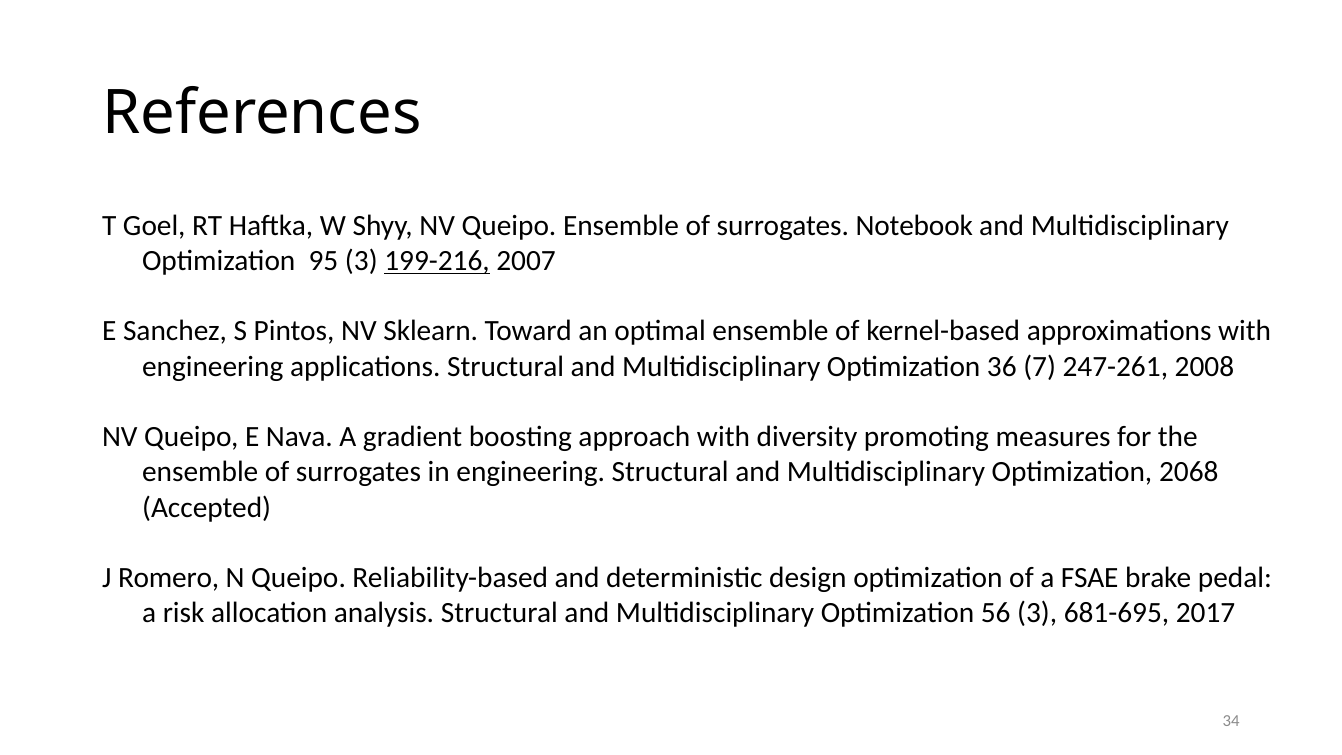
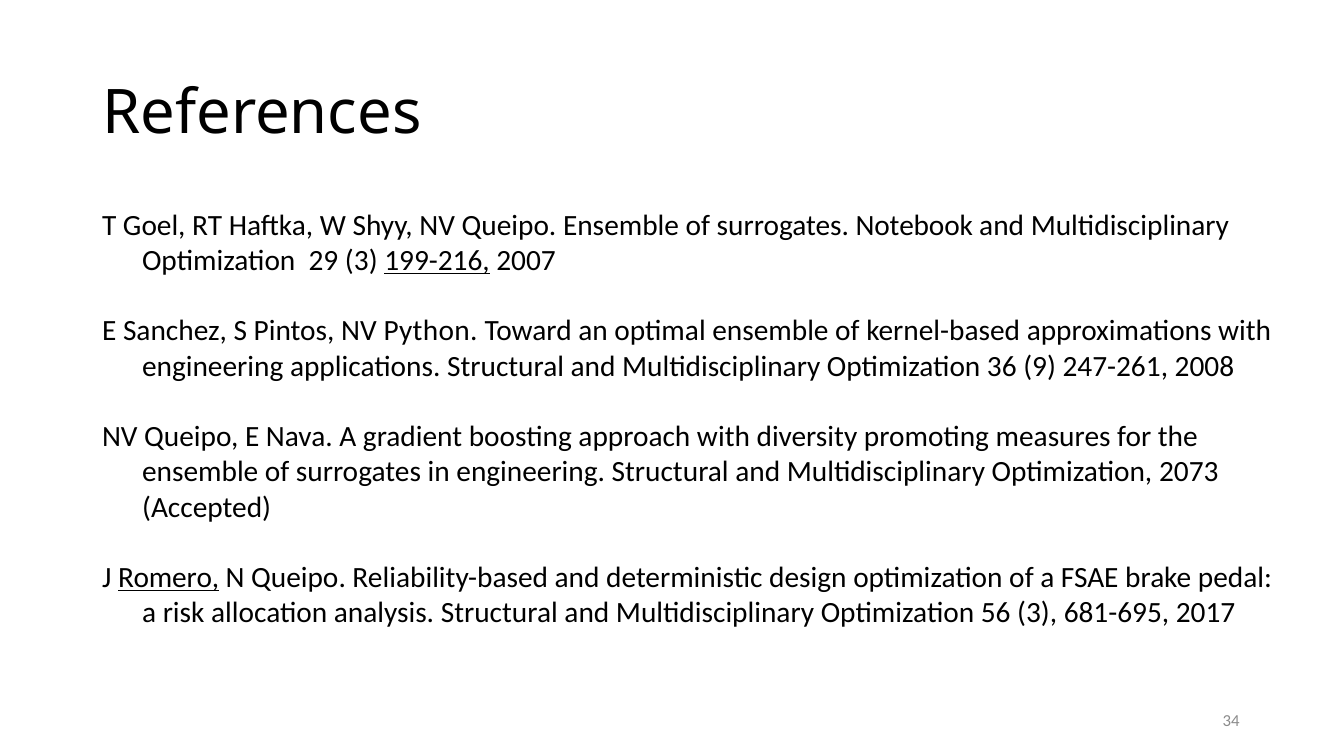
95: 95 -> 29
Sklearn: Sklearn -> Python
7: 7 -> 9
2068: 2068 -> 2073
Romero underline: none -> present
